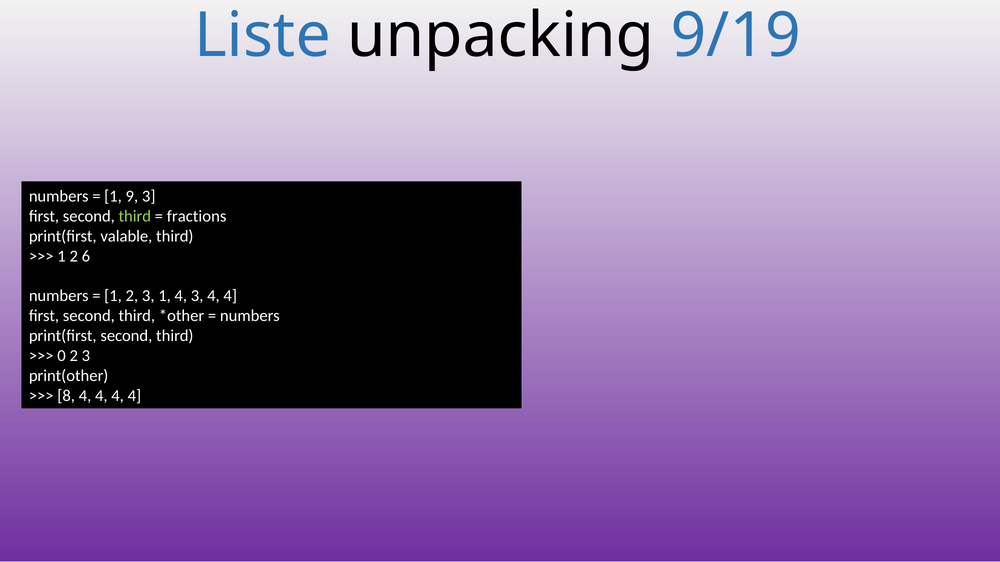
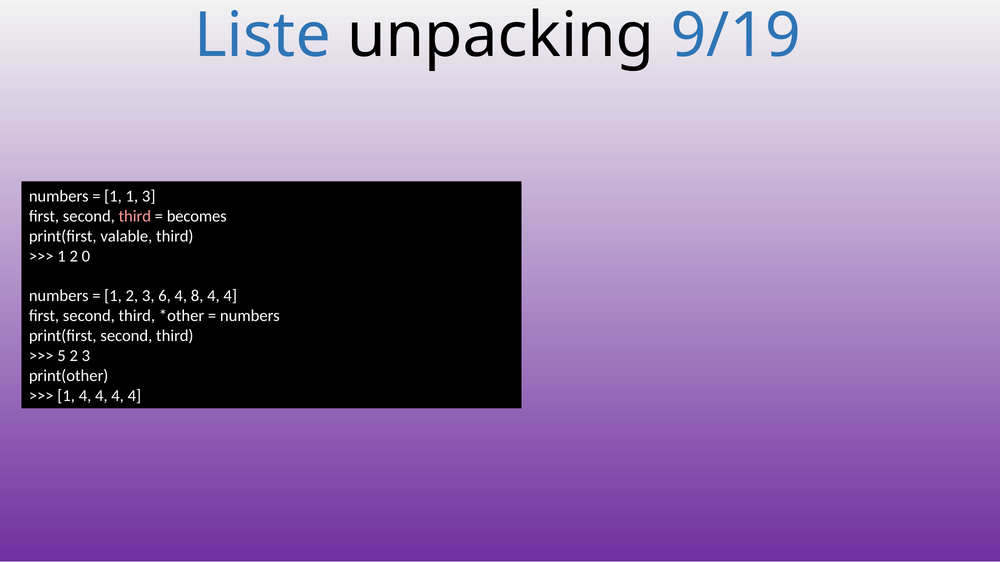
1 9: 9 -> 1
third at (135, 216) colour: light green -> pink
fractions: fractions -> becomes
6: 6 -> 0
3 1: 1 -> 6
4 3: 3 -> 8
0: 0 -> 5
8 at (66, 396): 8 -> 1
